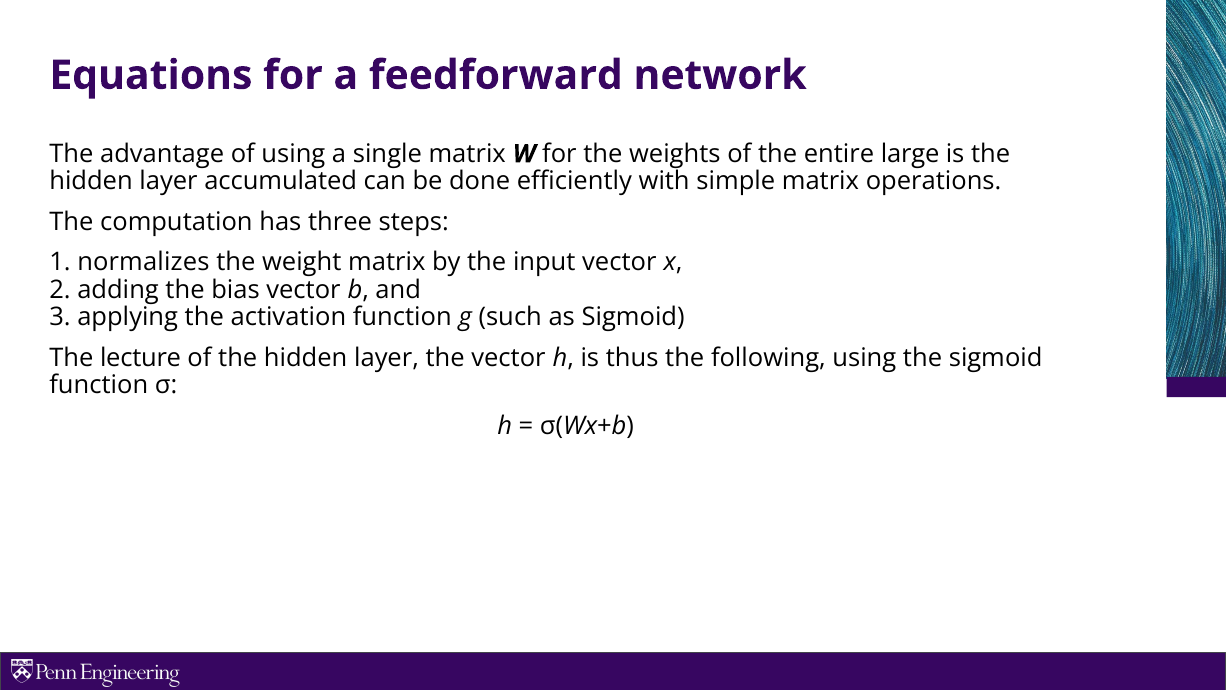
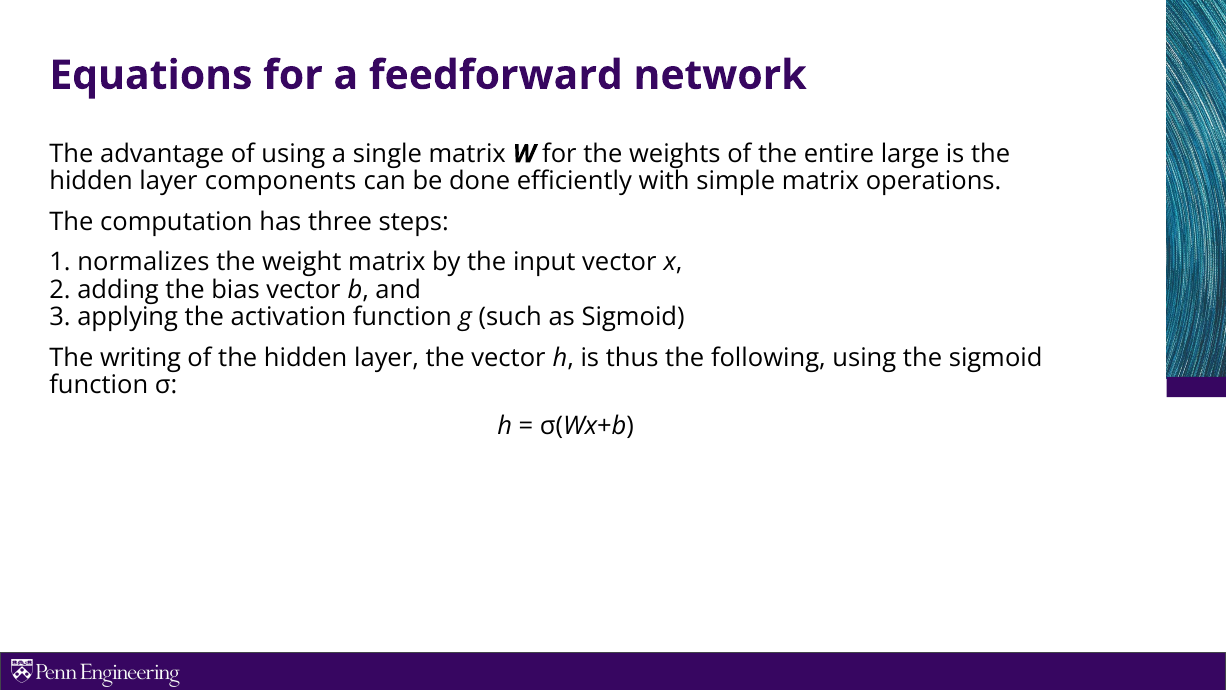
accumulated: accumulated -> components
lecture: lecture -> writing
